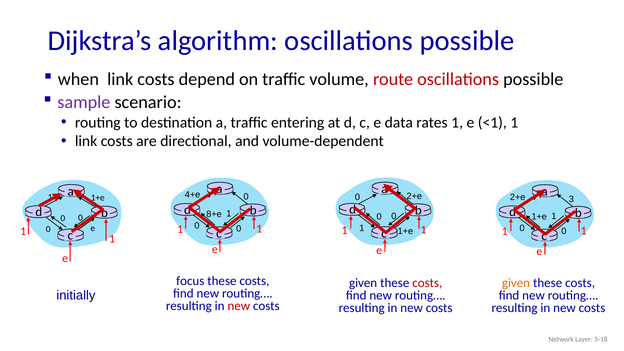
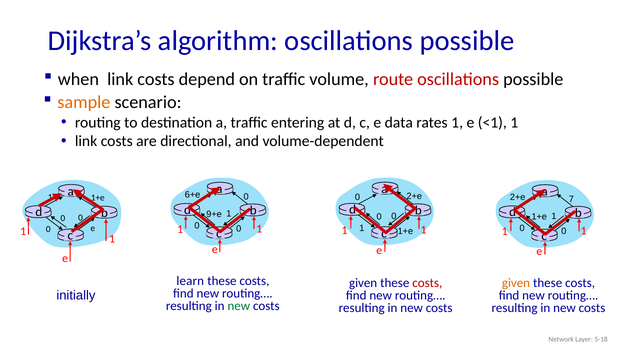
sample colour: purple -> orange
4+e: 4+e -> 6+e
3: 3 -> 7
8+e: 8+e -> 9+e
focus: focus -> learn
new at (239, 306) colour: red -> green
